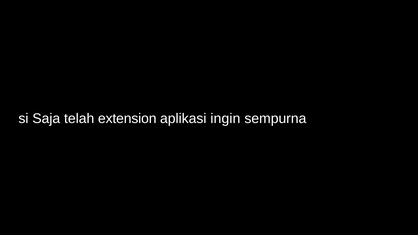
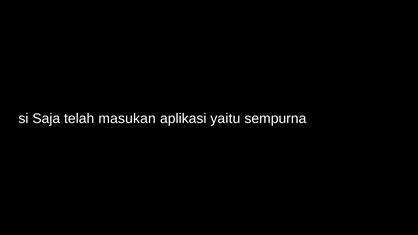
extension: extension -> masukan
ingin: ingin -> yaitu
